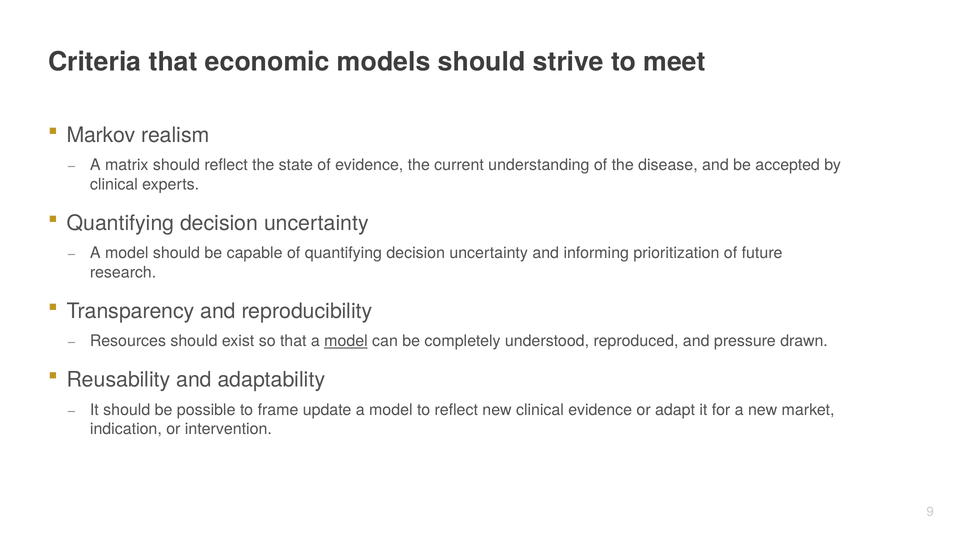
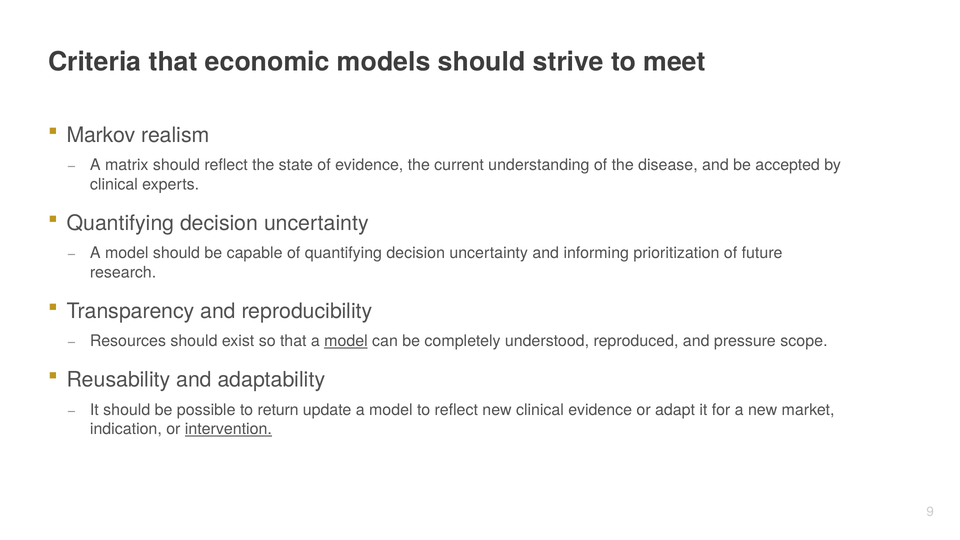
drawn: drawn -> scope
frame: frame -> return
intervention underline: none -> present
